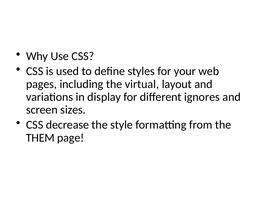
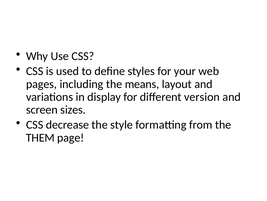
virtual: virtual -> means
ignores: ignores -> version
